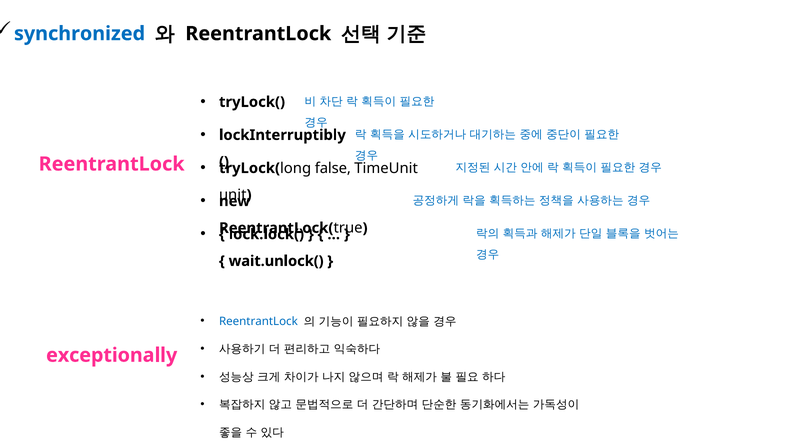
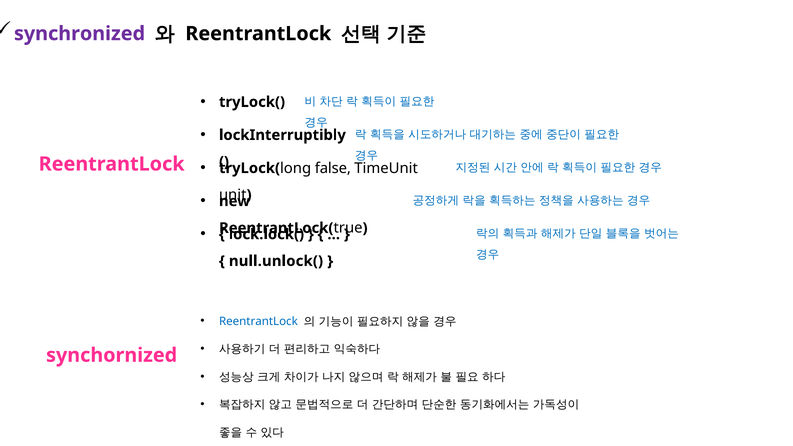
synchronized colour: blue -> purple
wait.unlock(: wait.unlock( -> null.unlock(
exceptionally: exceptionally -> synchornized
